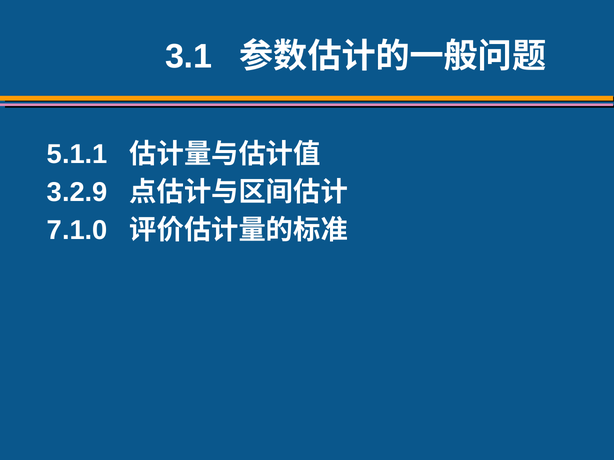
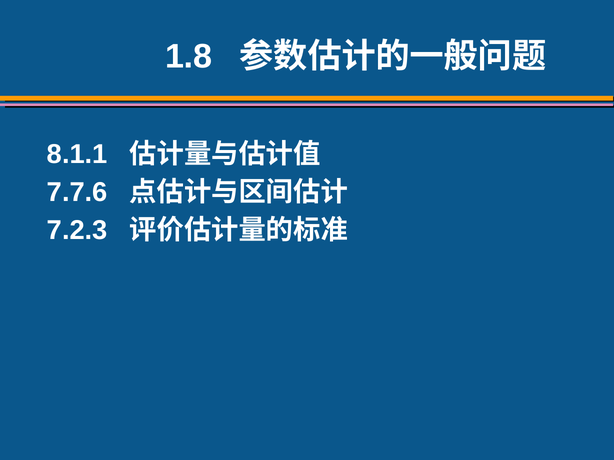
3.1: 3.1 -> 1.8
5.1.1: 5.1.1 -> 8.1.1
3.2.9: 3.2.9 -> 7.7.6
7.1.0: 7.1.0 -> 7.2.3
